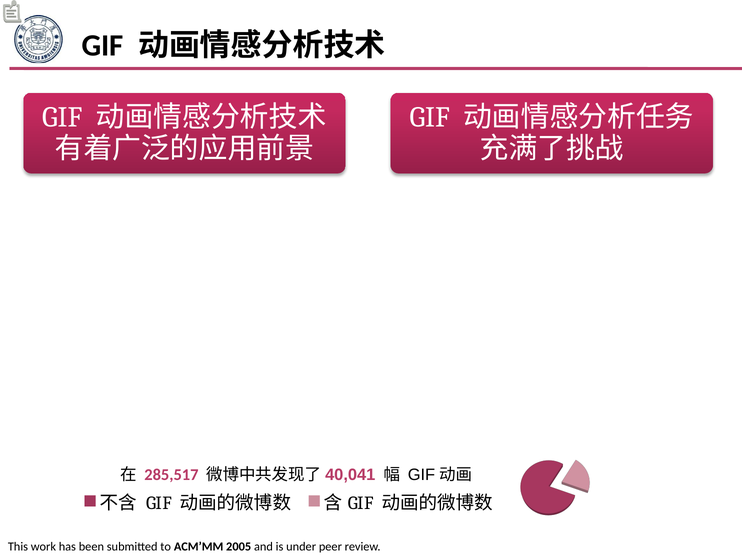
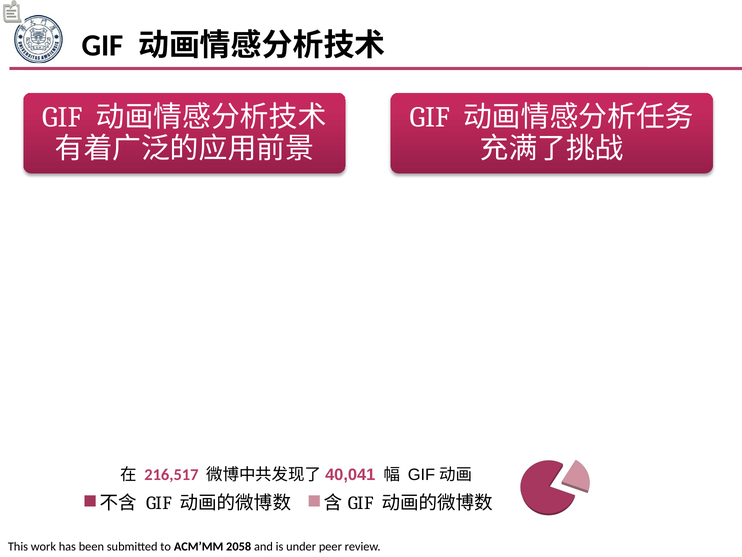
285,517: 285,517 -> 216,517
2005: 2005 -> 2058
